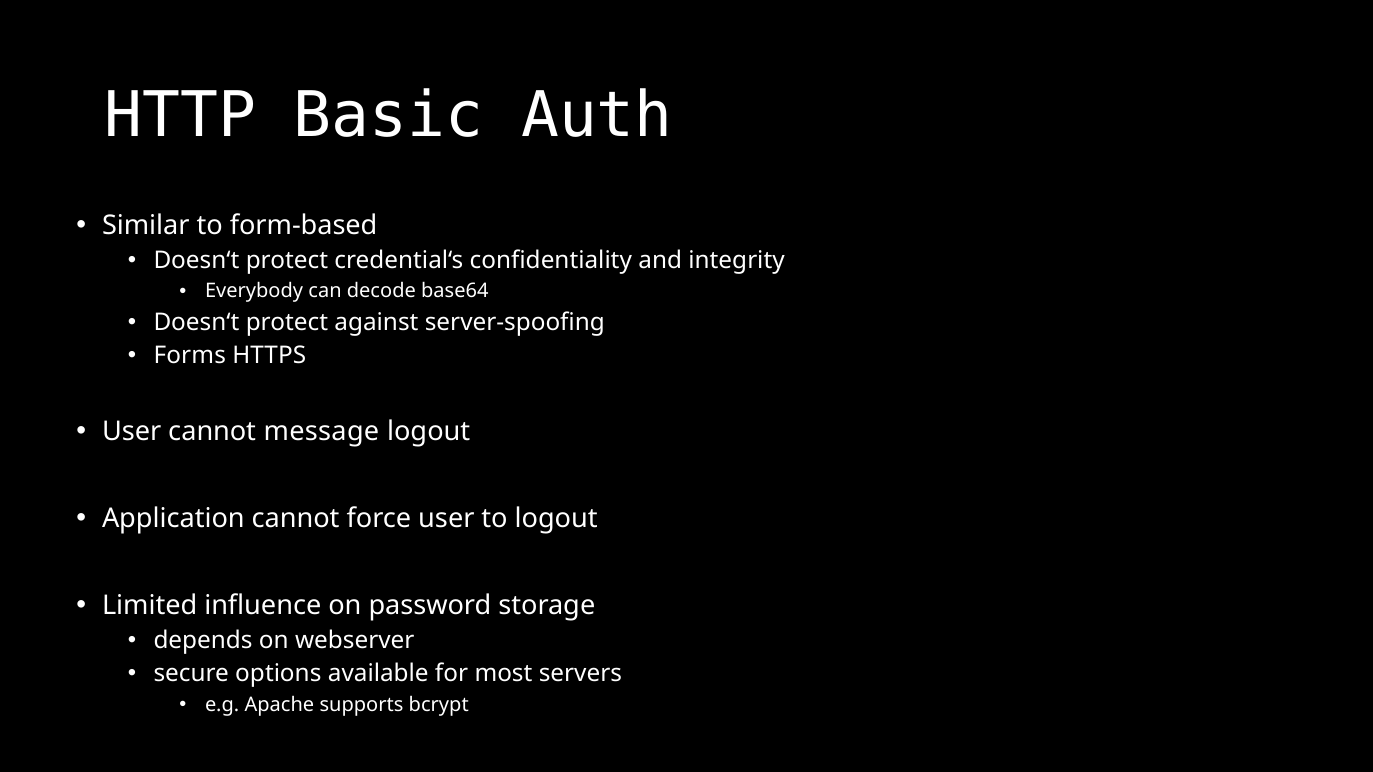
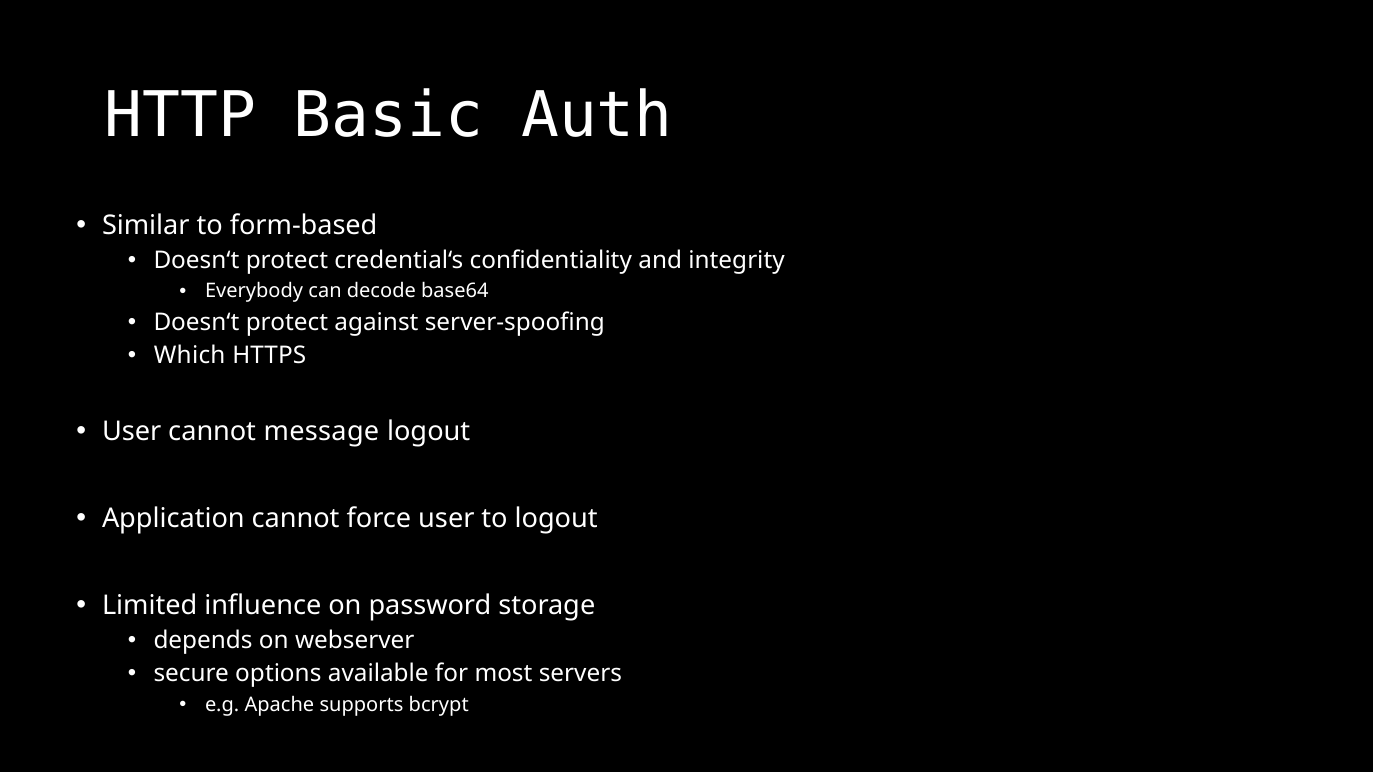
Forms: Forms -> Which
